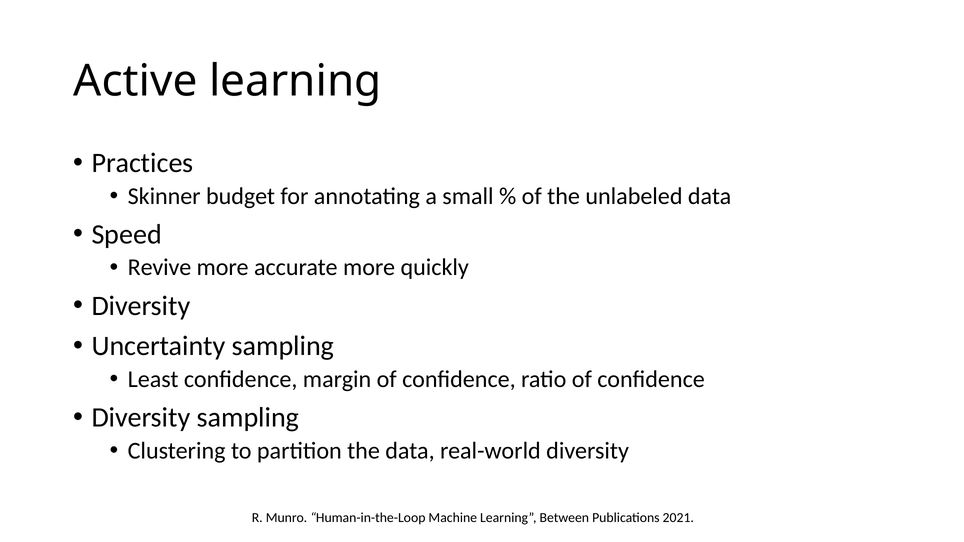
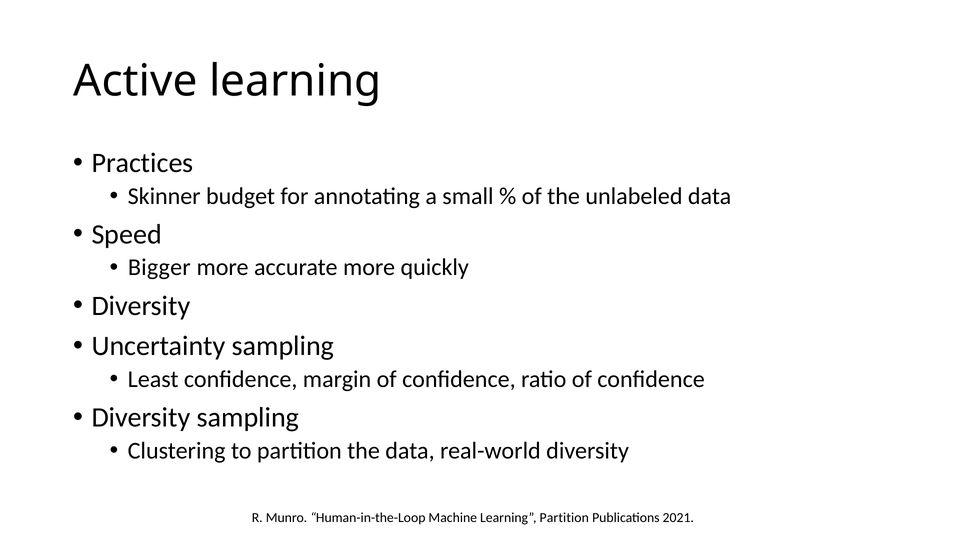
Revive: Revive -> Bigger
Learning Between: Between -> Partition
